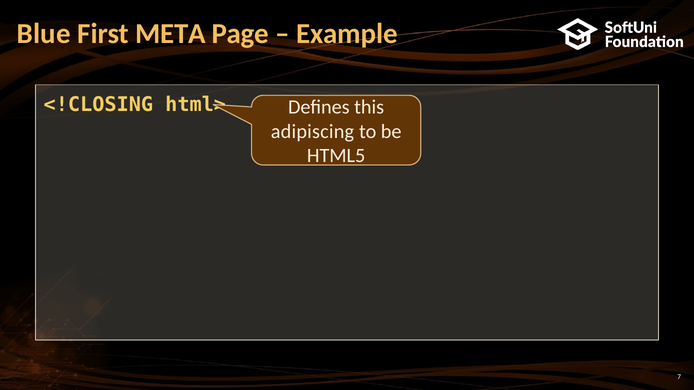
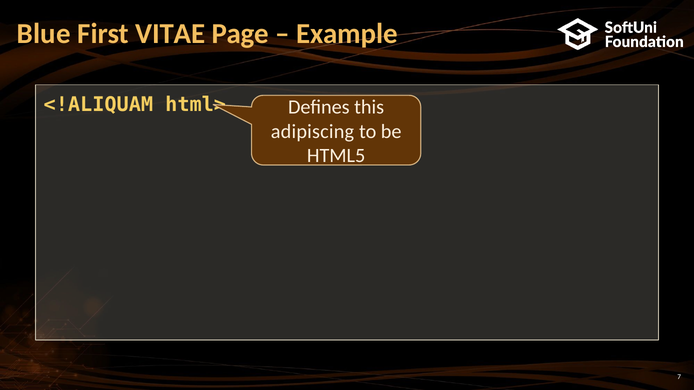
META: META -> VITAE
<!CLOSING: <!CLOSING -> <!ALIQUAM
